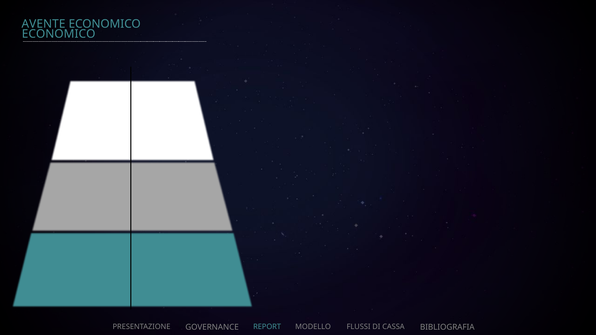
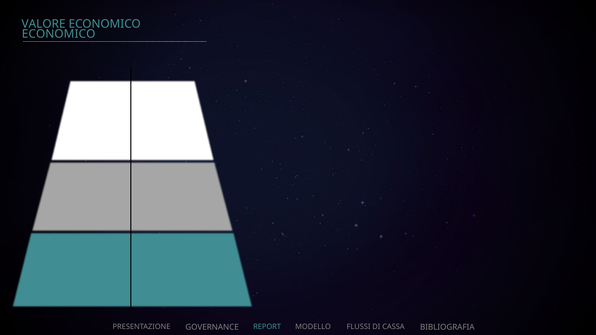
AVENTE: AVENTE -> VALORE
